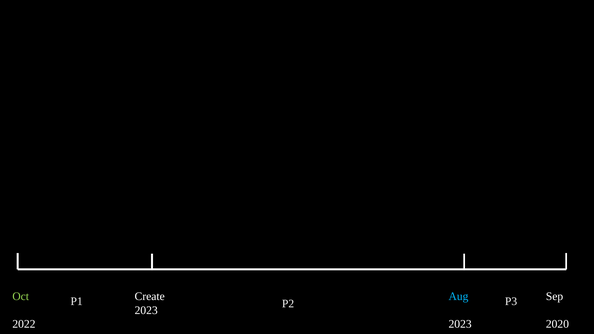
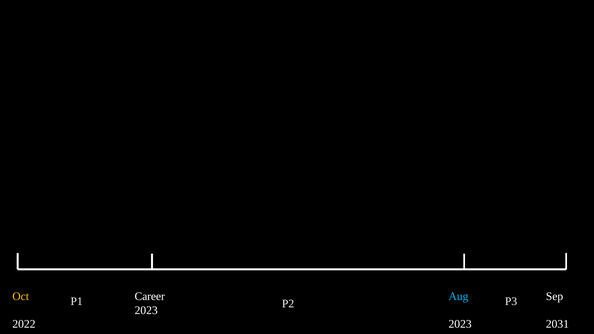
Oct colour: light green -> yellow
Create: Create -> Career
2020: 2020 -> 2031
